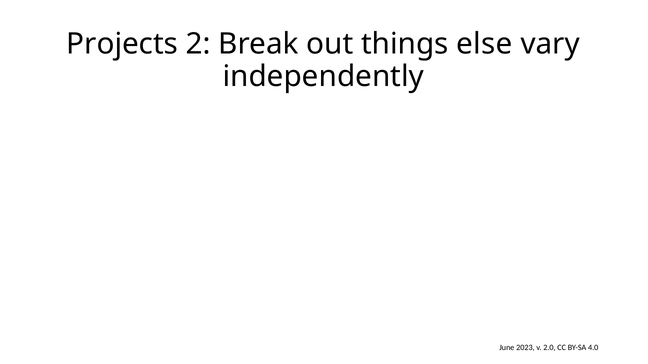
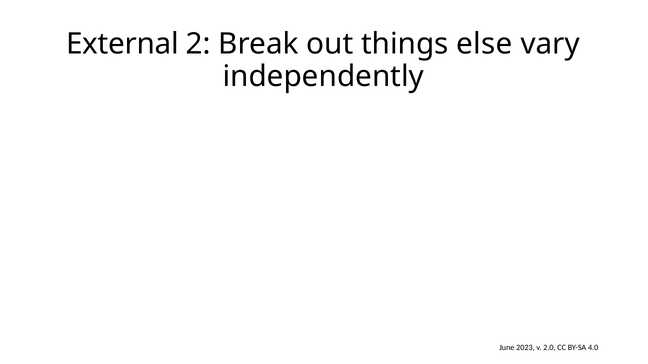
Projects: Projects -> External
